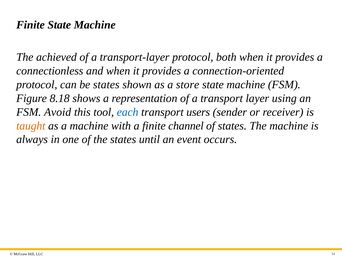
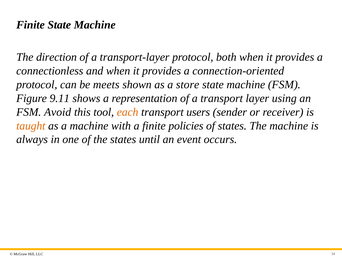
achieved: achieved -> direction
be states: states -> meets
8.18: 8.18 -> 9.11
each colour: blue -> orange
channel: channel -> policies
